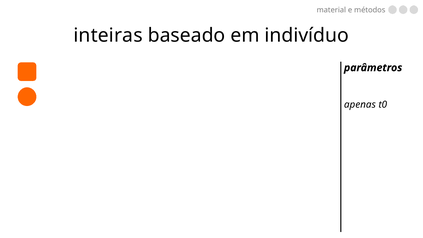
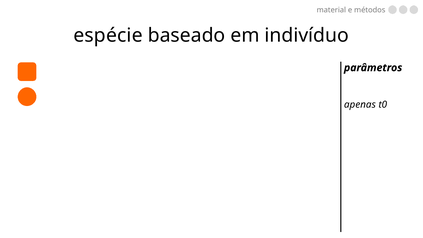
inteiras: inteiras -> espécie
